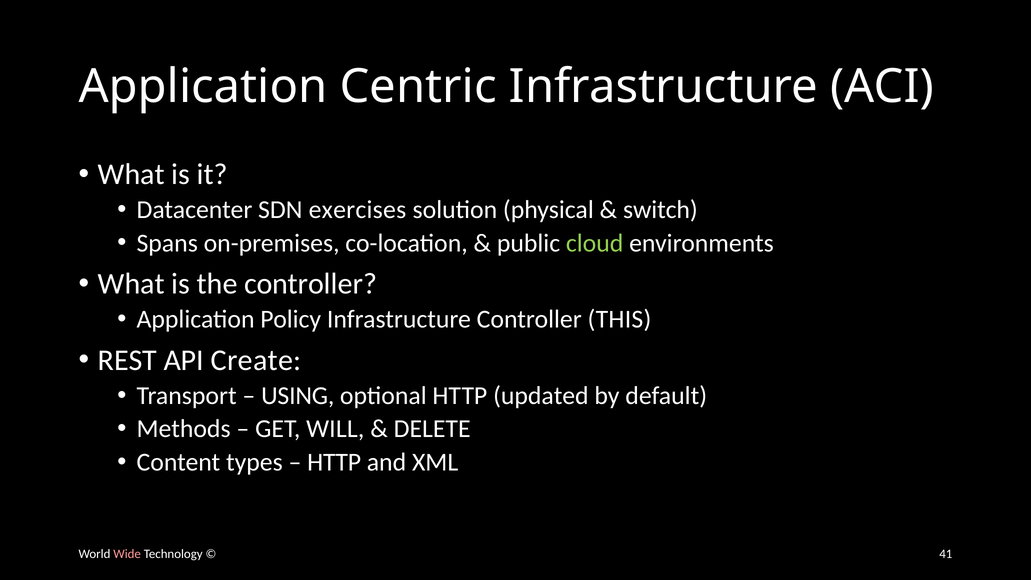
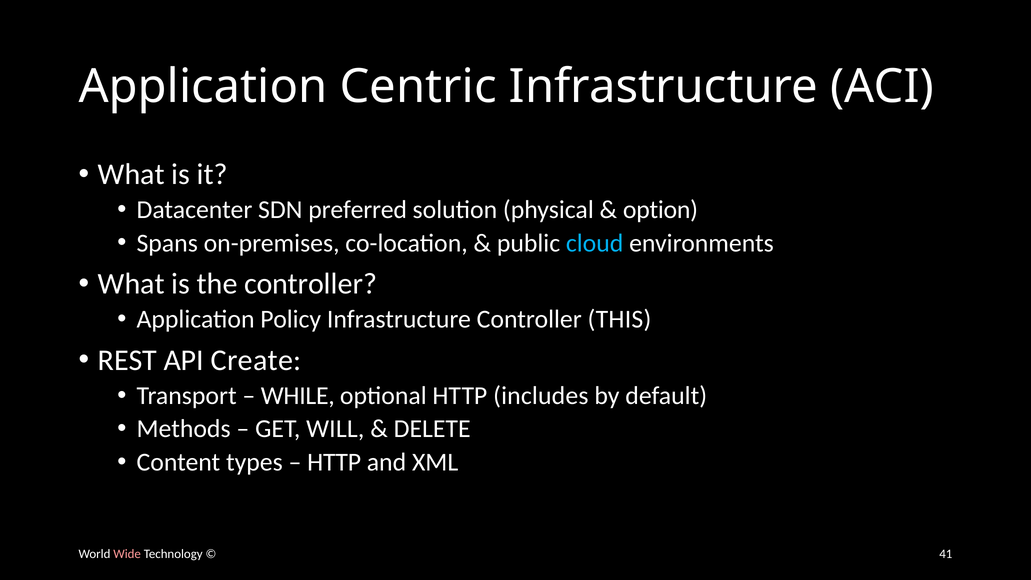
exercises: exercises -> preferred
switch: switch -> option
cloud colour: light green -> light blue
USING: USING -> WHILE
updated: updated -> includes
